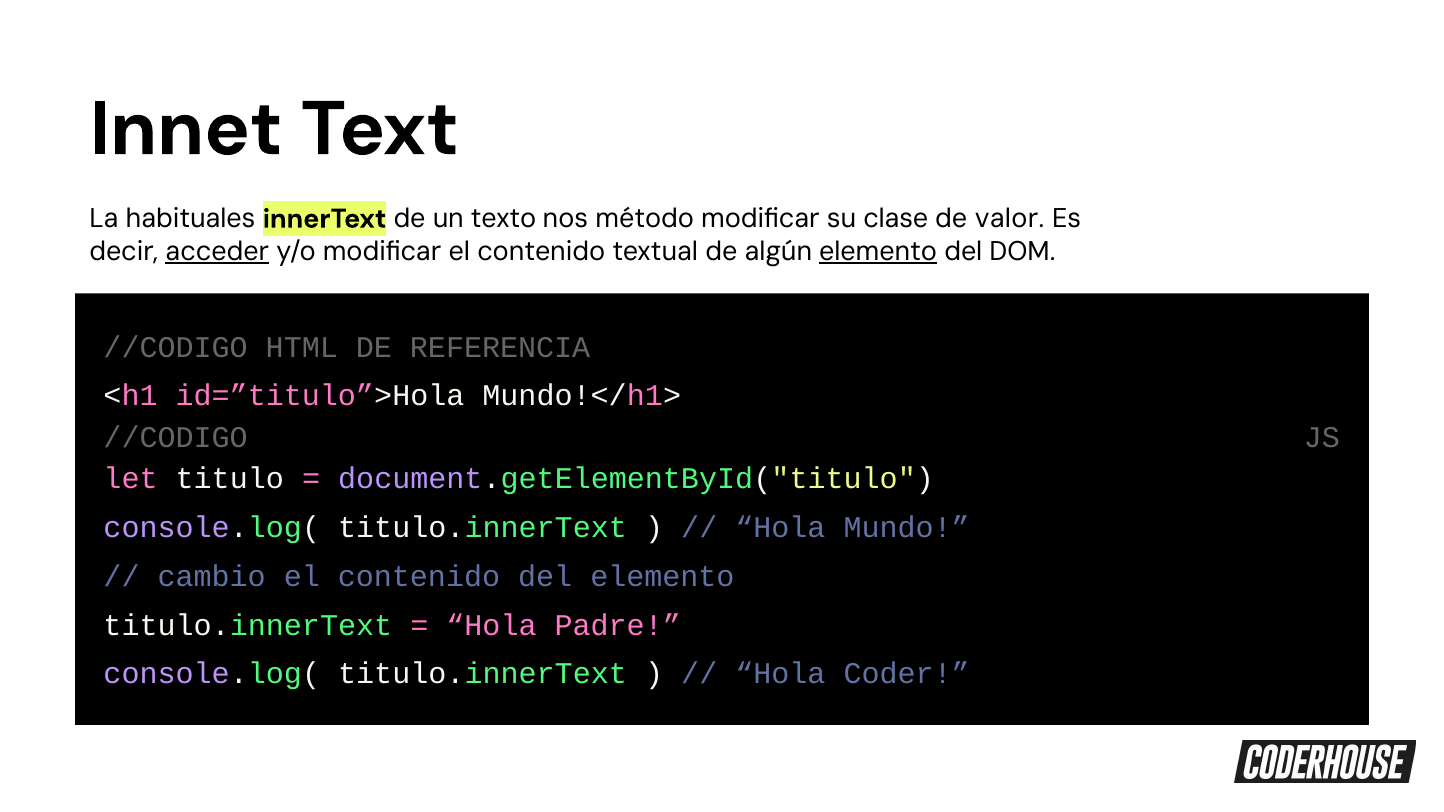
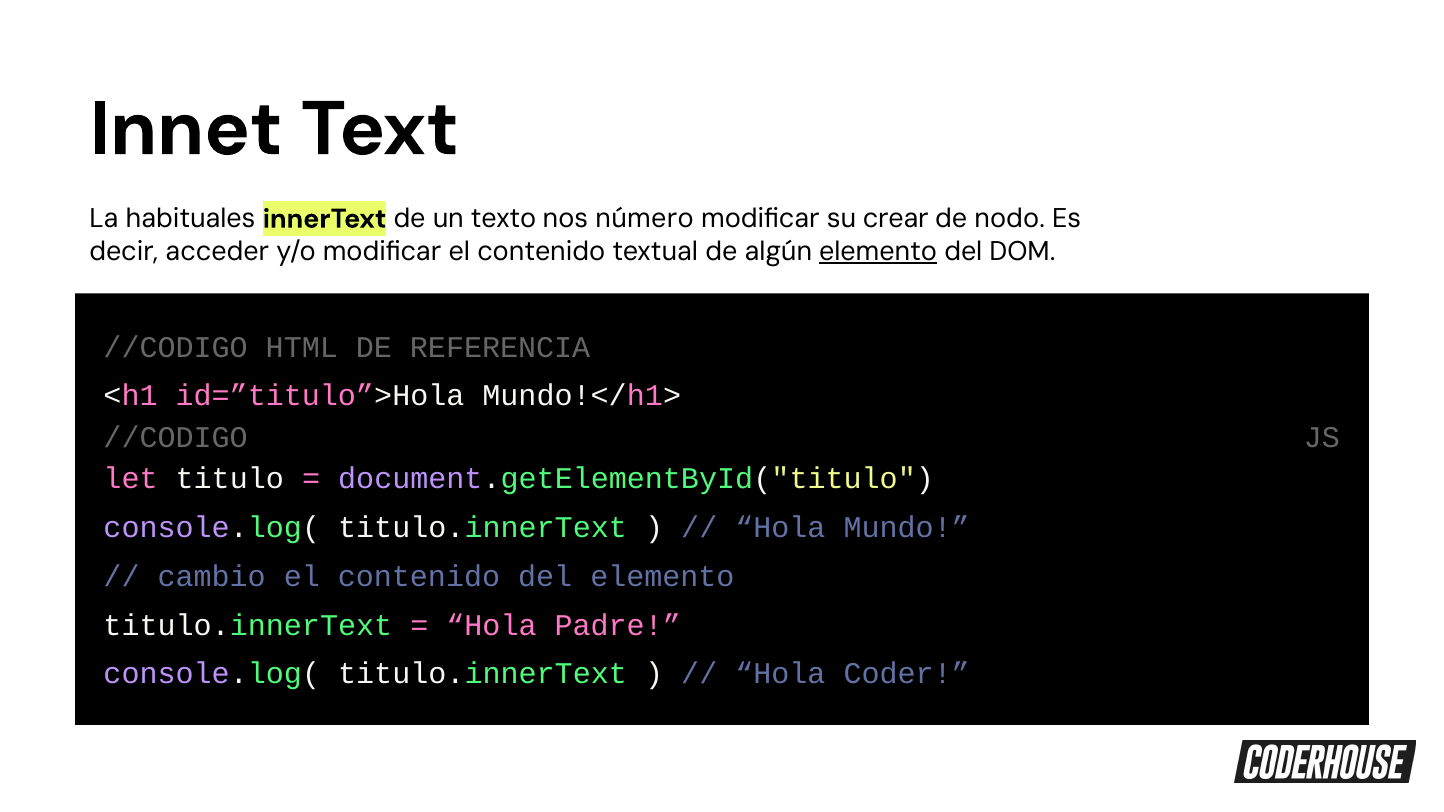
método: método -> número
clase: clase -> crear
valor: valor -> nodo
acceder underline: present -> none
